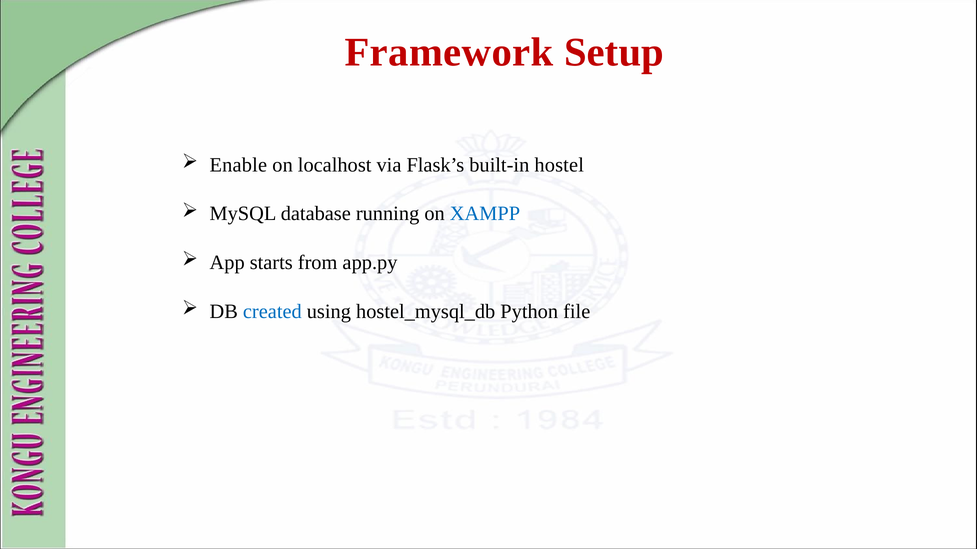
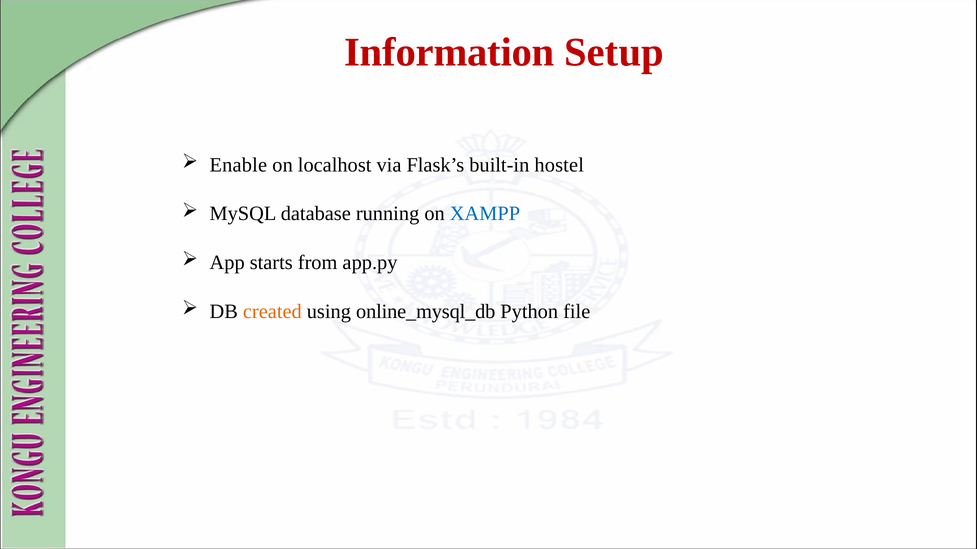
Framework: Framework -> Information
created colour: blue -> orange
hostel_mysql_db: hostel_mysql_db -> online_mysql_db
